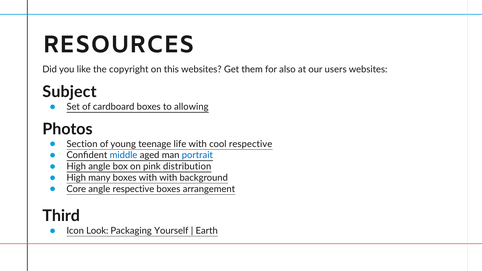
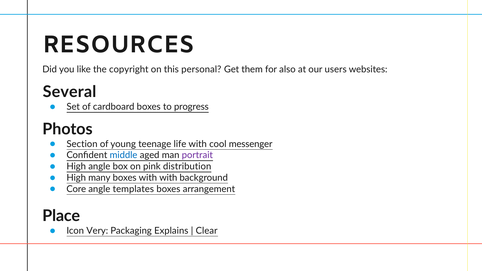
this websites: websites -> personal
Subject: Subject -> Several
allowing: allowing -> progress
cool respective: respective -> messenger
portrait colour: blue -> purple
angle respective: respective -> templates
Third: Third -> Place
Look: Look -> Very
Yourself: Yourself -> Explains
Earth: Earth -> Clear
